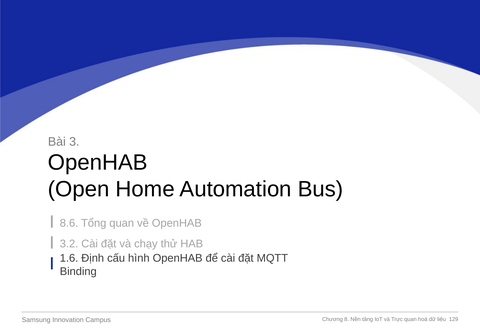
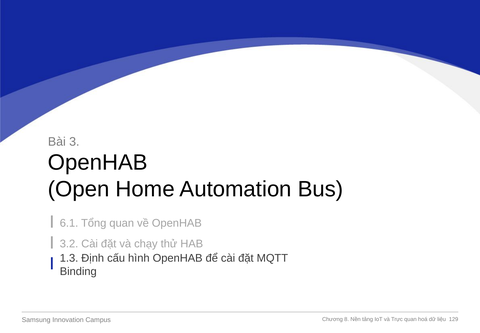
8.6: 8.6 -> 6.1
1.6: 1.6 -> 1.3
